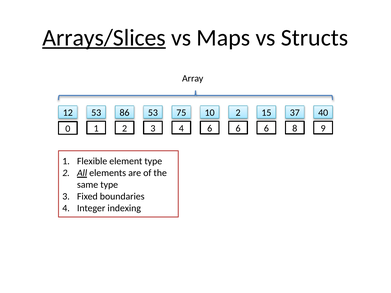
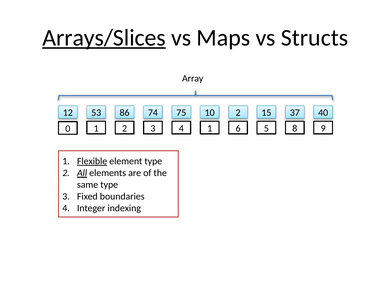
86 53: 53 -> 74
4 6: 6 -> 1
6 at (266, 128): 6 -> 5
Flexible underline: none -> present
